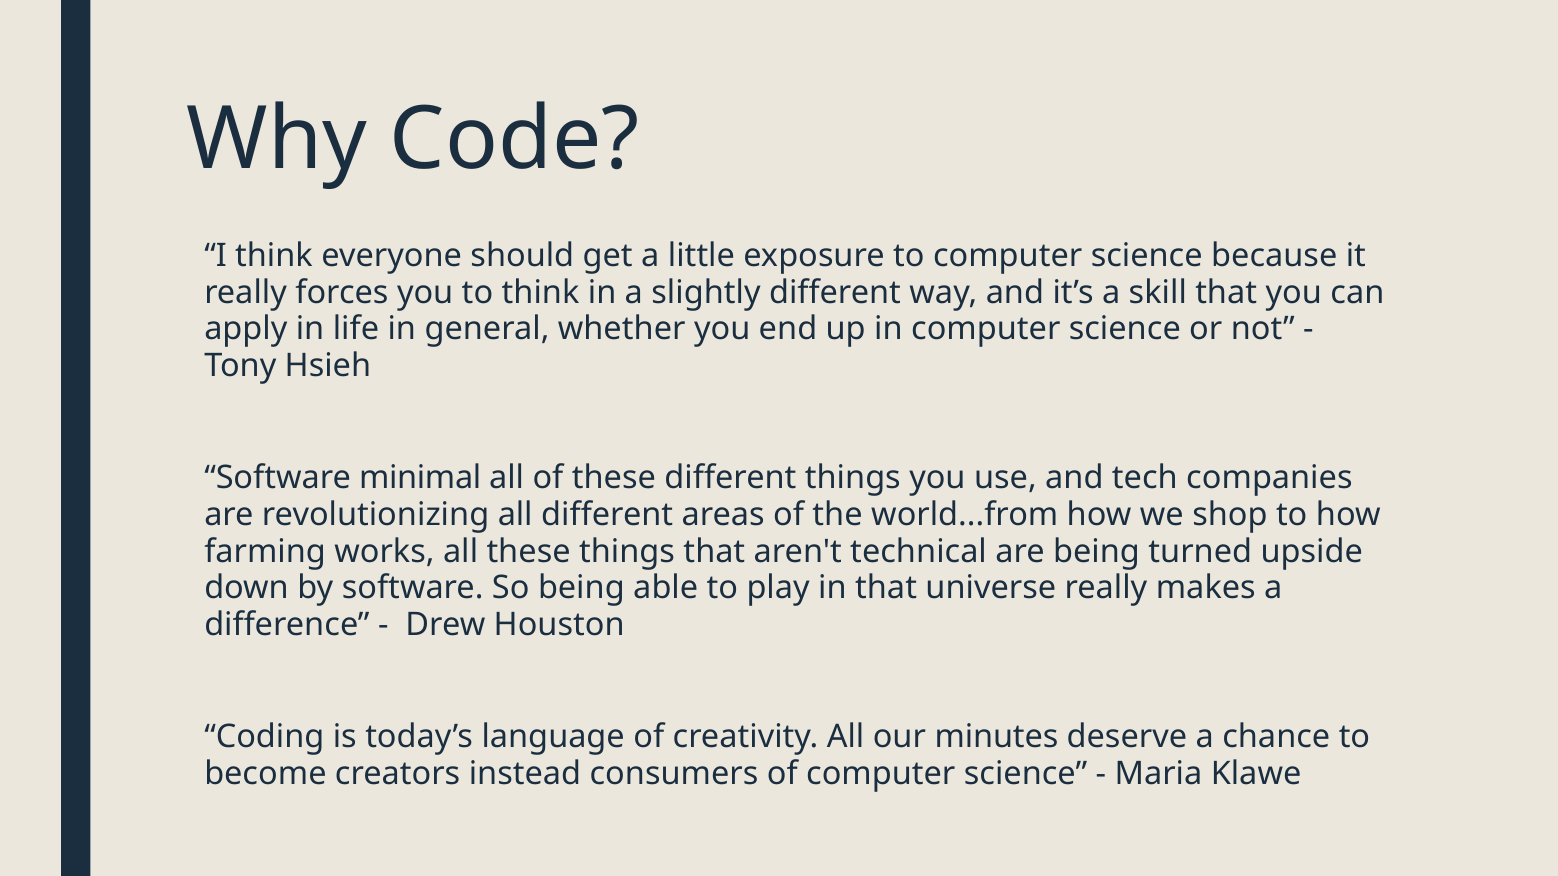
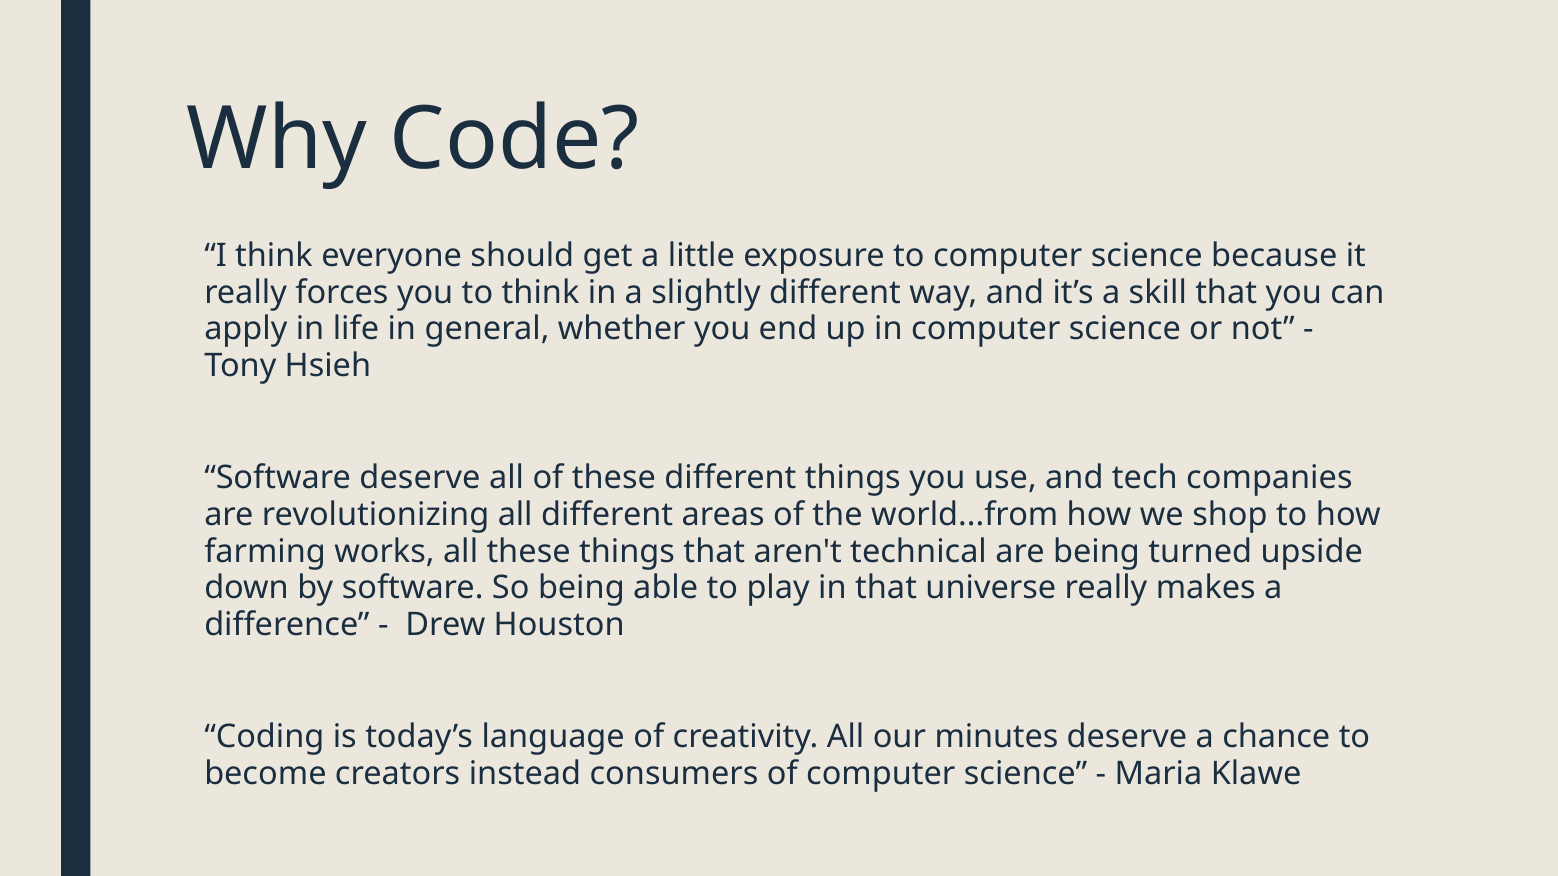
Software minimal: minimal -> deserve
